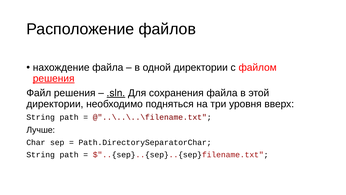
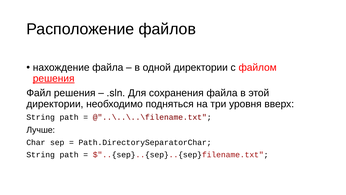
.sln underline: present -> none
